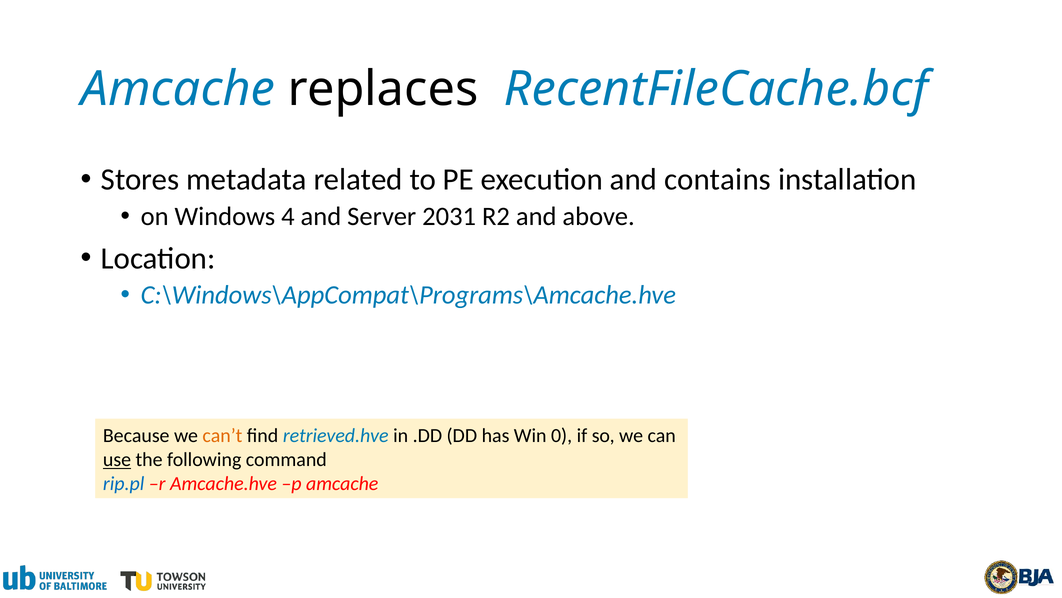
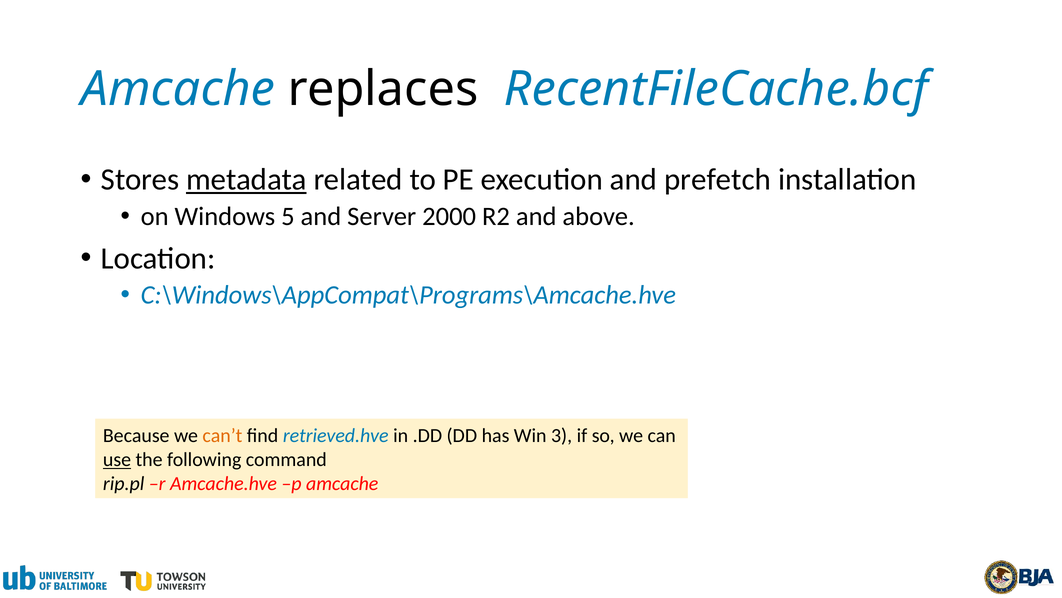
metadata underline: none -> present
contains: contains -> prefetch
4: 4 -> 5
2031: 2031 -> 2000
0: 0 -> 3
rip.pl colour: blue -> black
